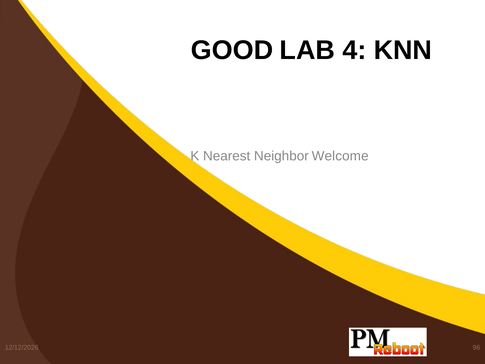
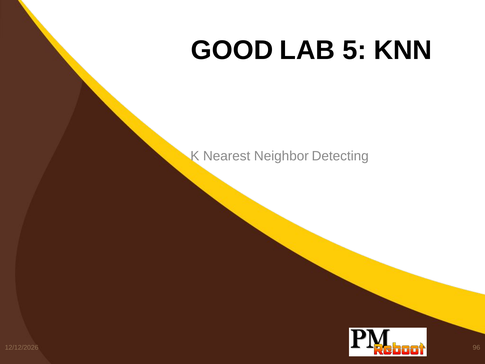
4: 4 -> 5
Welcome: Welcome -> Detecting
